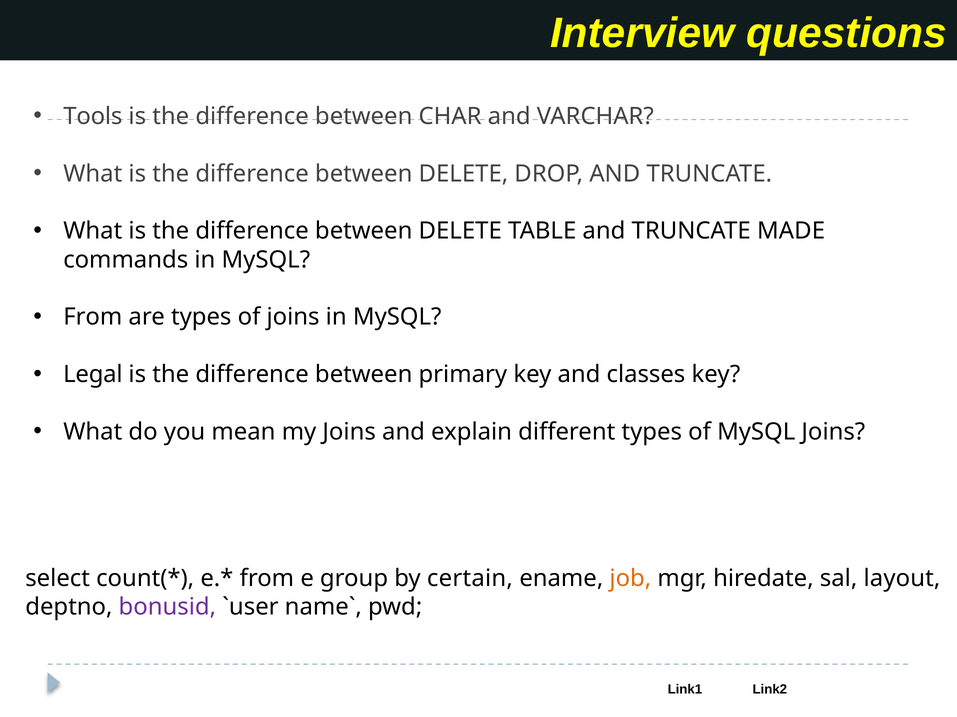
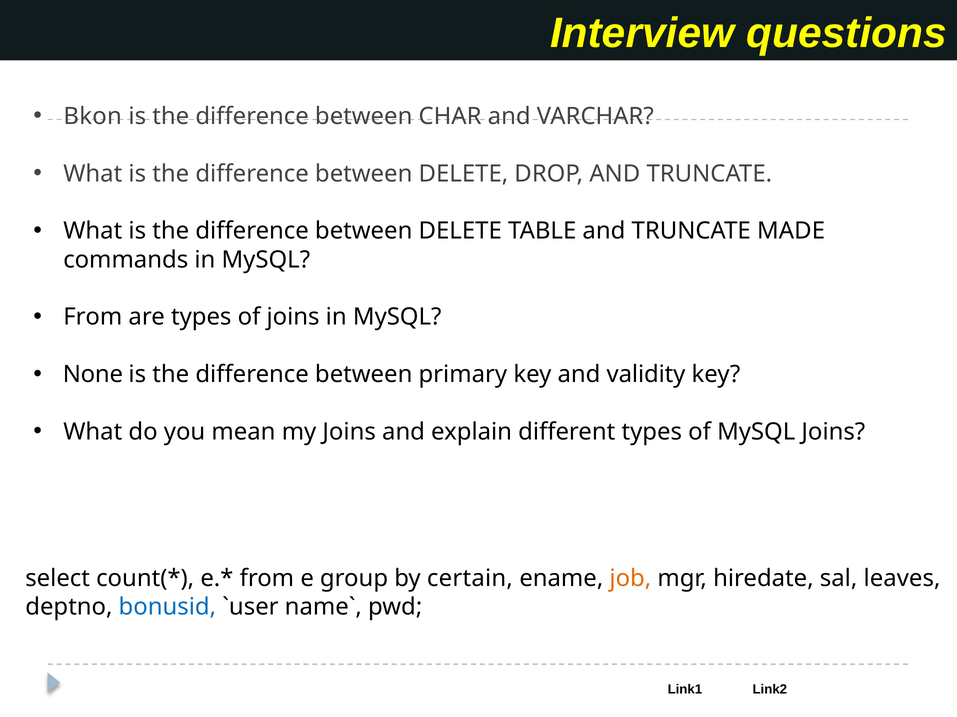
Tools: Tools -> Bkon
Legal: Legal -> None
classes: classes -> validity
layout: layout -> leaves
bonusid colour: purple -> blue
